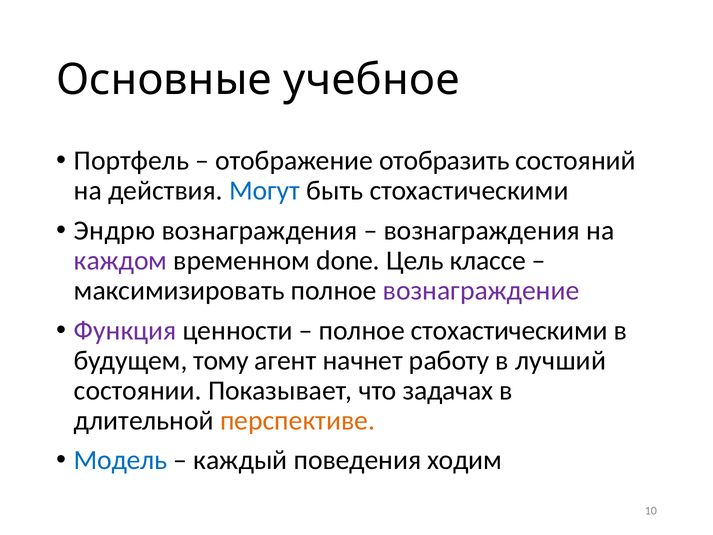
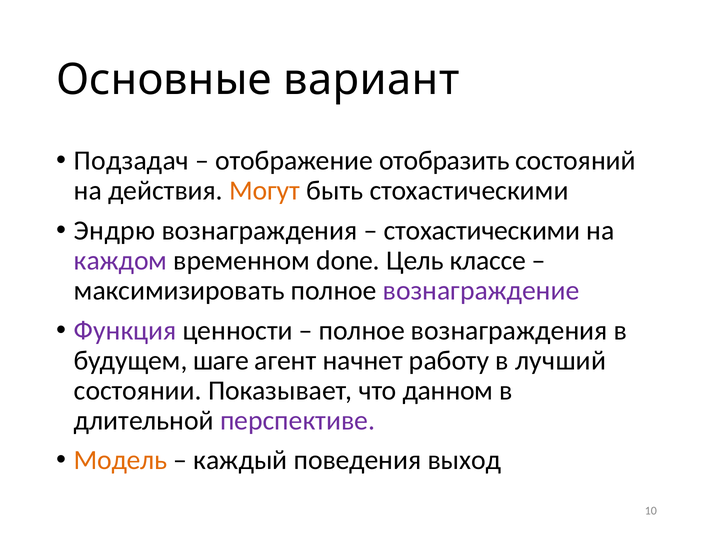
учебное: учебное -> вариант
Портфель: Портфель -> Подзадач
Могут colour: blue -> orange
вознаграждения at (482, 231): вознаграждения -> стохастическими
полное стохастическими: стохастическими -> вознаграждения
тому: тому -> шаге
задачах: задачах -> данном
перспективе colour: orange -> purple
Модель colour: blue -> orange
ходим: ходим -> выход
